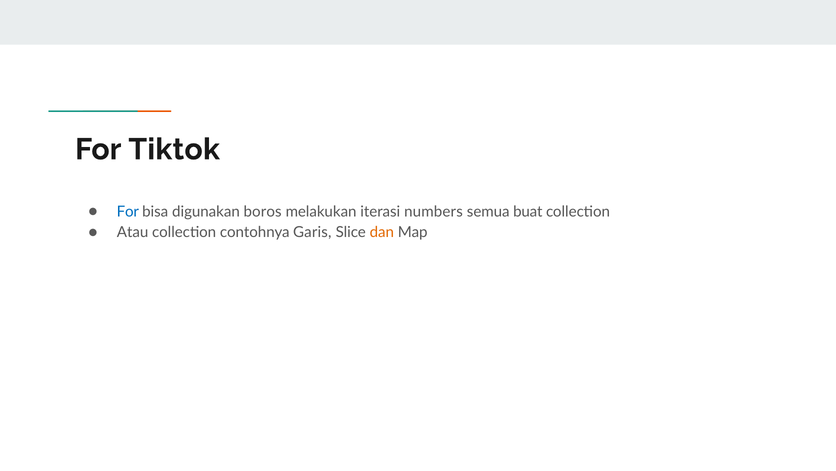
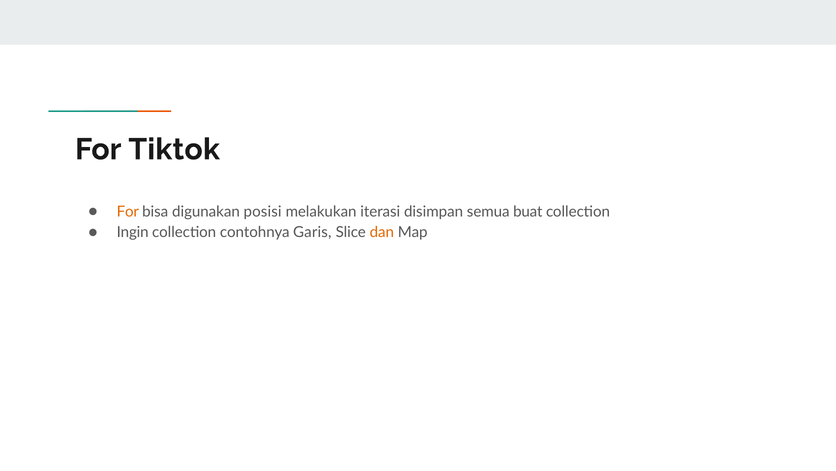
For at (128, 211) colour: blue -> orange
boros: boros -> posisi
numbers: numbers -> disimpan
Atau: Atau -> Ingin
